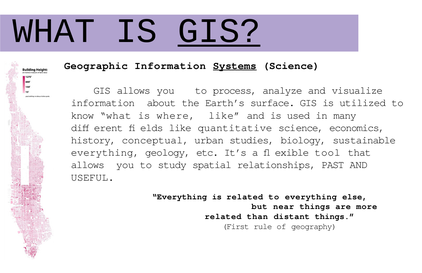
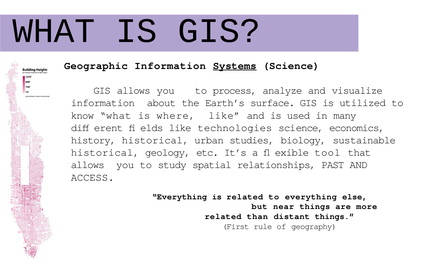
GIS at (219, 31) underline: present -> none
quantitative: quantitative -> technologies
history conceptual: conceptual -> historical
everything at (105, 153): everything -> historical
USEFUL: USEFUL -> ACCESS
